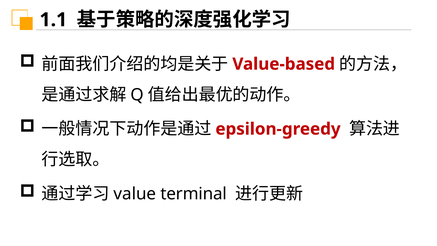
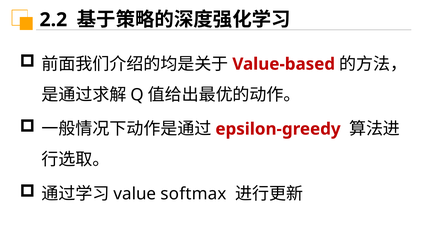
1.1: 1.1 -> 2.2
terminal: terminal -> softmax
